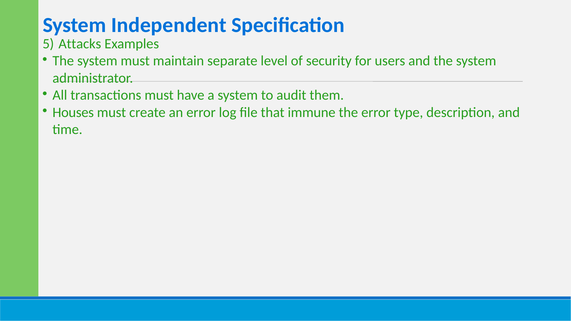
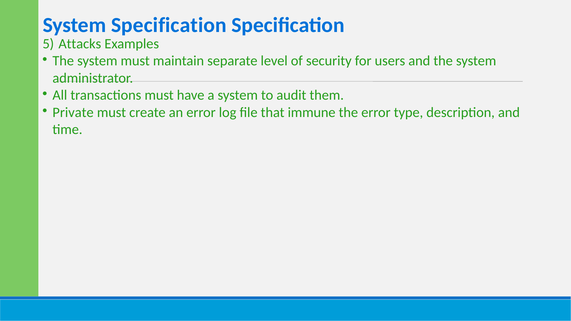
System Independent: Independent -> Specification
Houses: Houses -> Private
